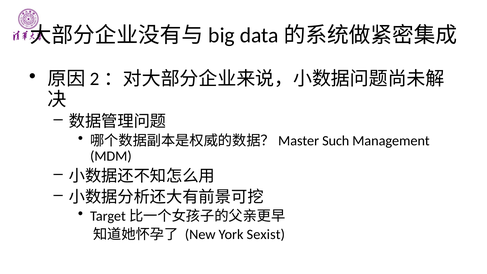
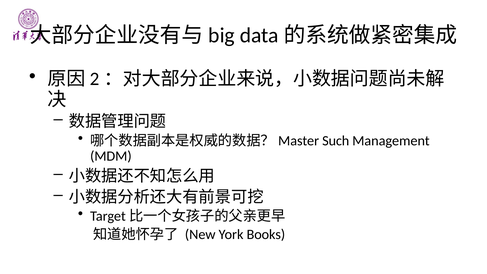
Sexist: Sexist -> Books
